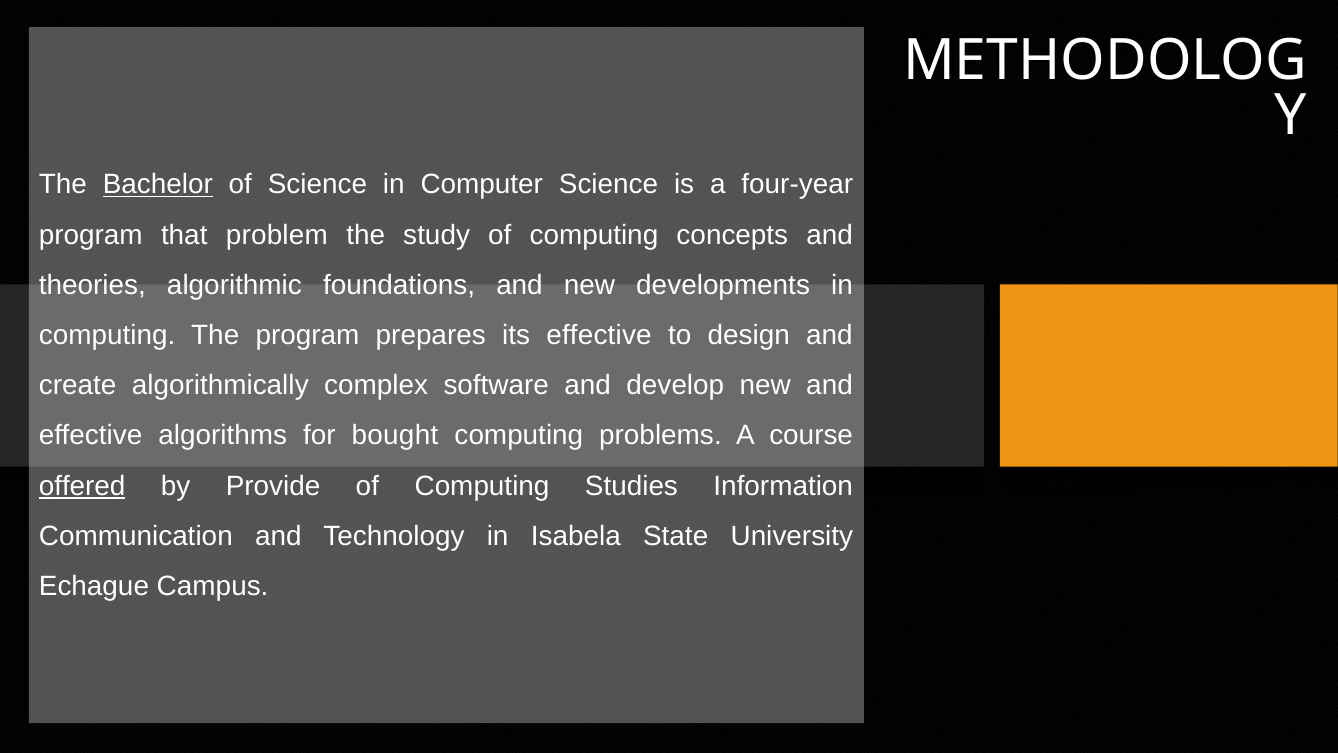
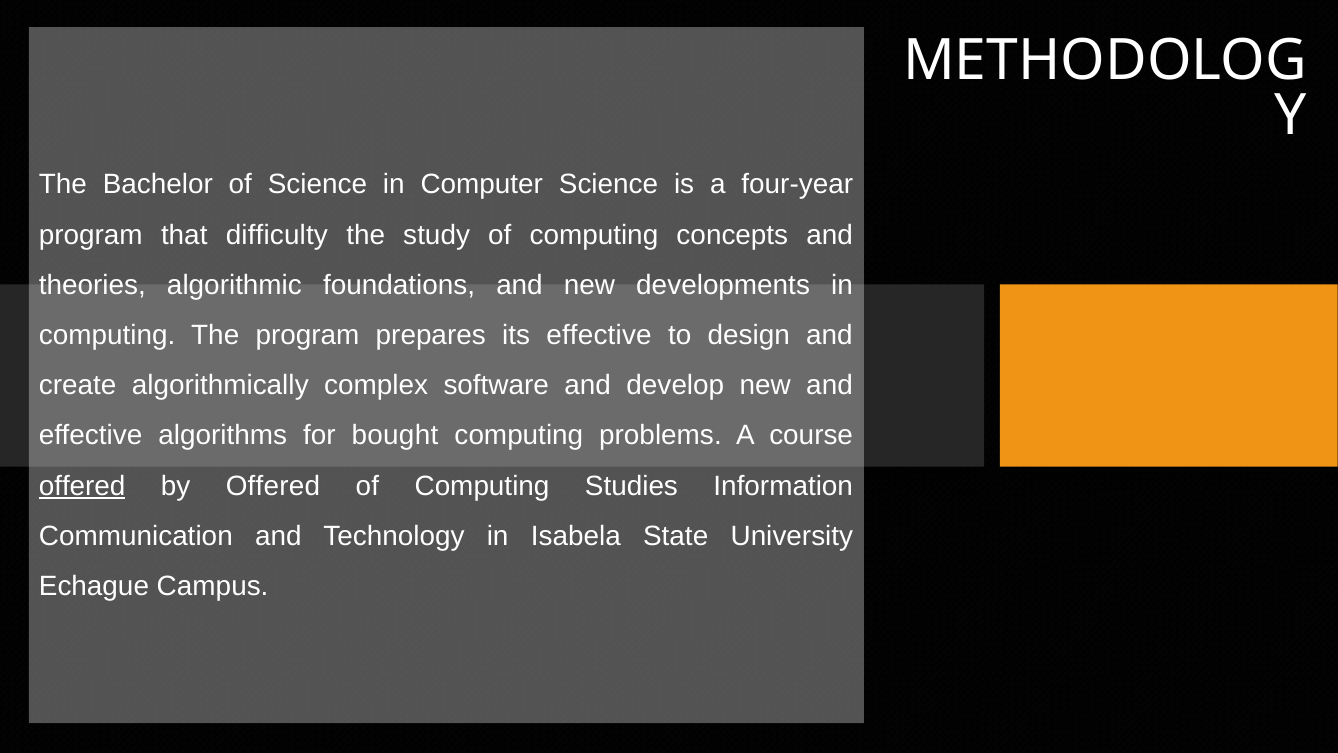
Bachelor underline: present -> none
problem: problem -> difficulty
by Provide: Provide -> Offered
